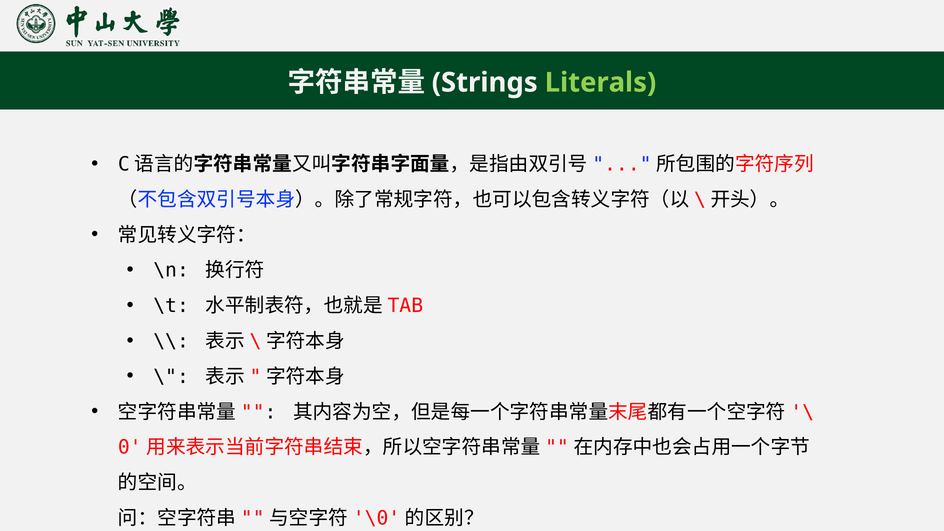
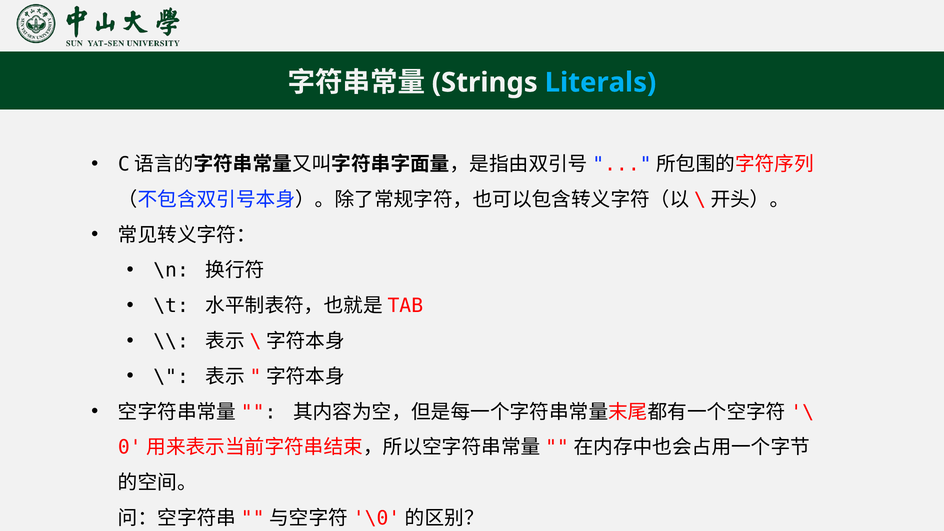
Literals colour: light green -> light blue
